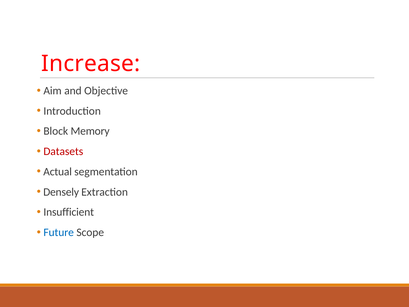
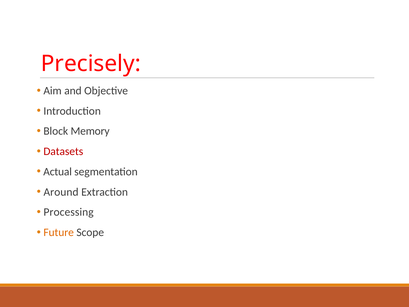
Increase: Increase -> Precisely
Densely: Densely -> Around
Insufficient: Insufficient -> Processing
Future colour: blue -> orange
